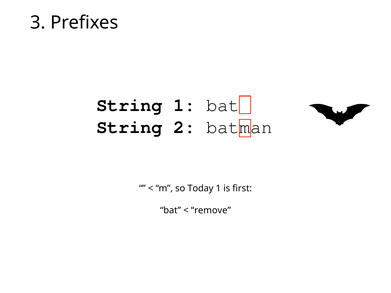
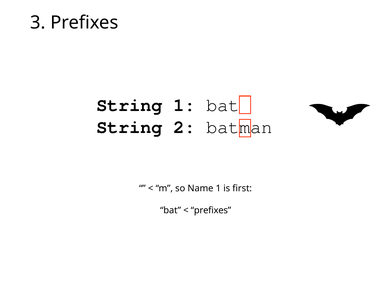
Today: Today -> Name
remove at (211, 211): remove -> prefixes
